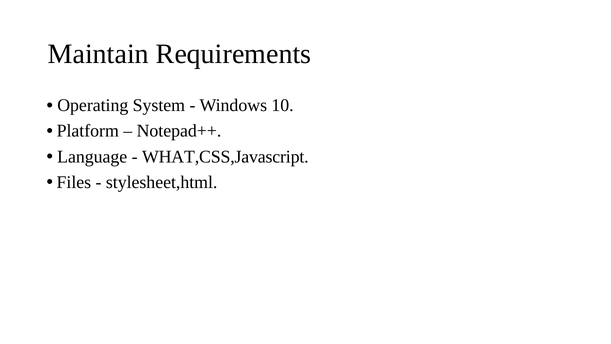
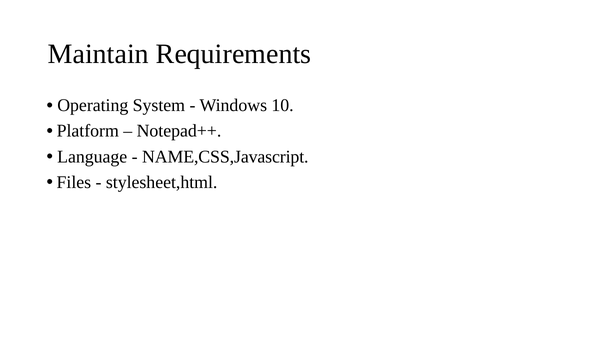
WHAT,CSS,Javascript: WHAT,CSS,Javascript -> NAME,CSS,Javascript
